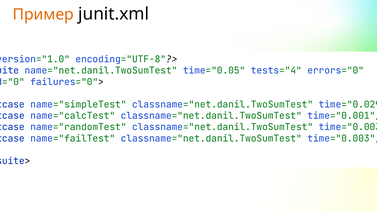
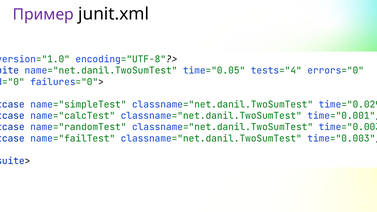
Пример colour: orange -> purple
